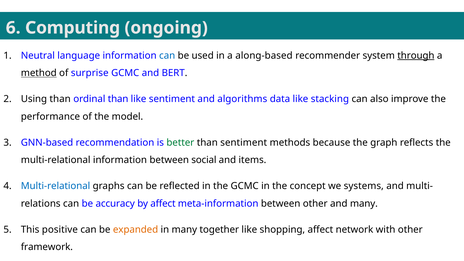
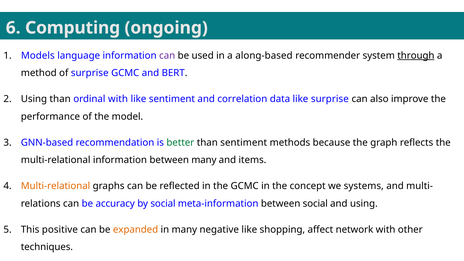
Neutral: Neutral -> Models
can at (167, 56) colour: blue -> purple
method underline: present -> none
ordinal than: than -> with
algorithms: algorithms -> correlation
like stacking: stacking -> surprise
between social: social -> many
Multi-relational at (56, 186) colour: blue -> orange
by affect: affect -> social
between other: other -> social
and many: many -> using
together: together -> negative
framework: framework -> techniques
